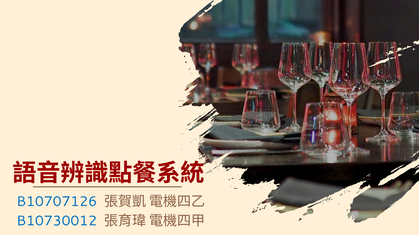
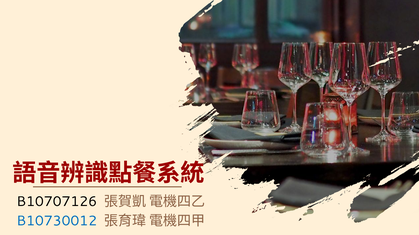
B10707126 colour: blue -> black
